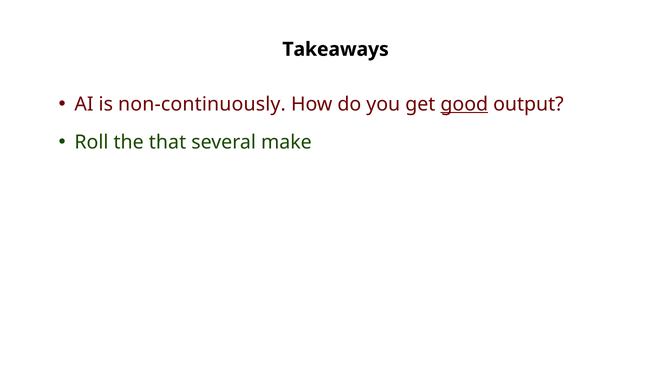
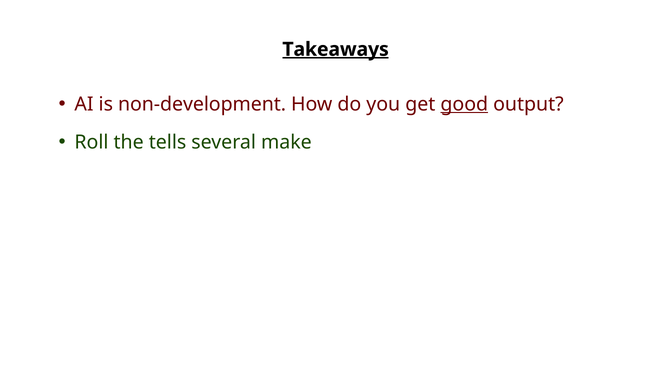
Takeaways underline: none -> present
non-continuously: non-continuously -> non-development
that: that -> tells
